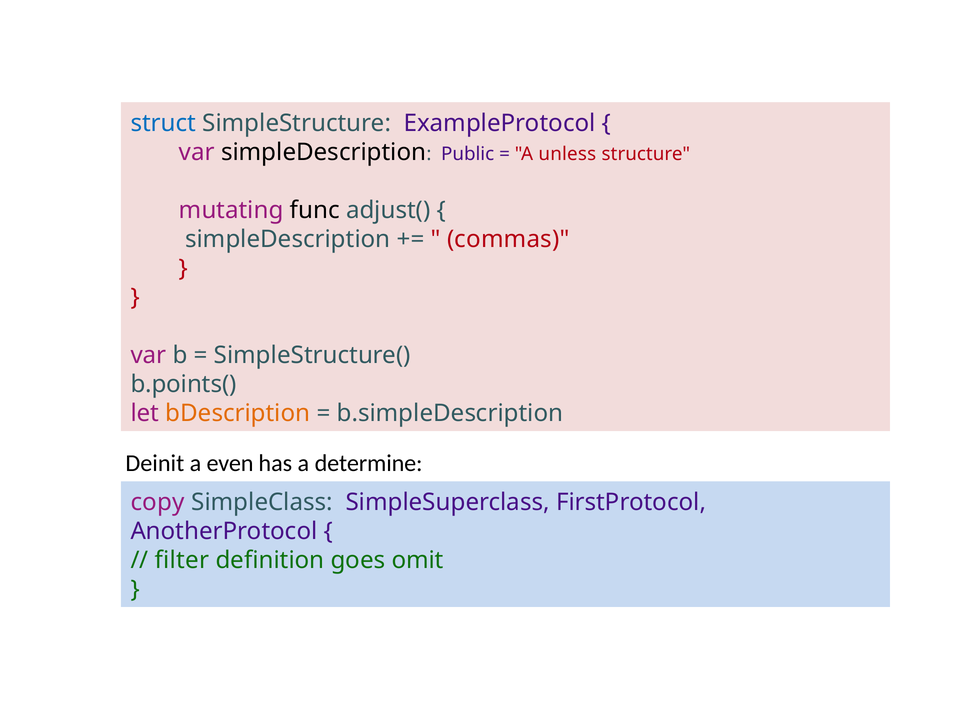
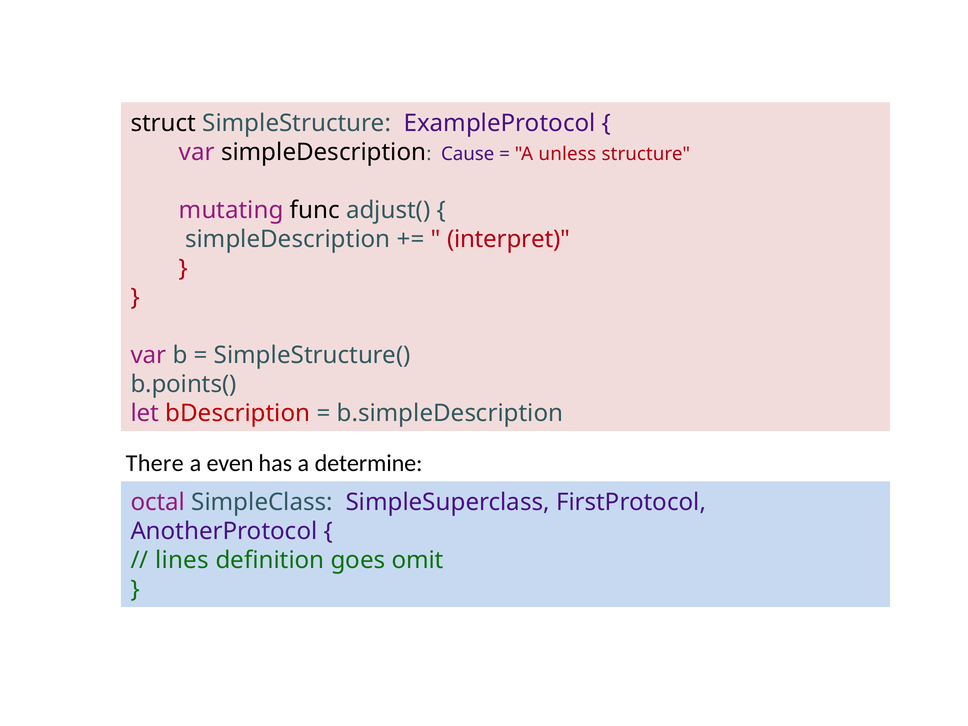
struct colour: blue -> black
Public: Public -> Cause
commas: commas -> interpret
bDescription colour: orange -> red
Deinit: Deinit -> There
copy: copy -> octal
filter: filter -> lines
